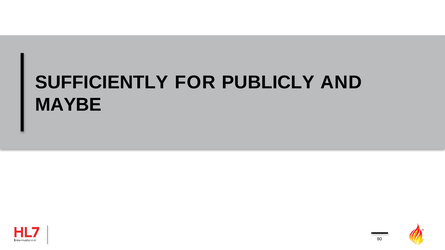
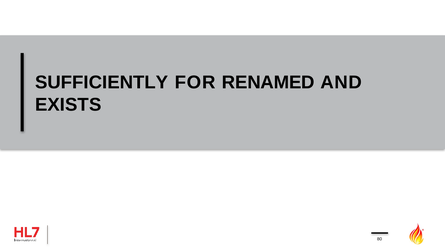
PUBLICLY: PUBLICLY -> RENAMED
MAYBE: MAYBE -> EXISTS
